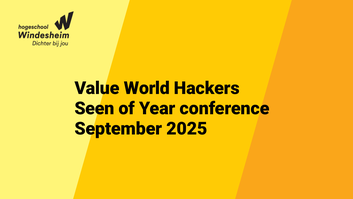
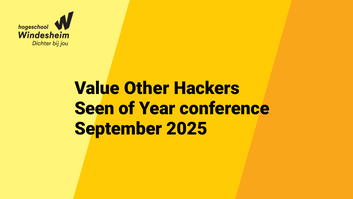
World: World -> Other
